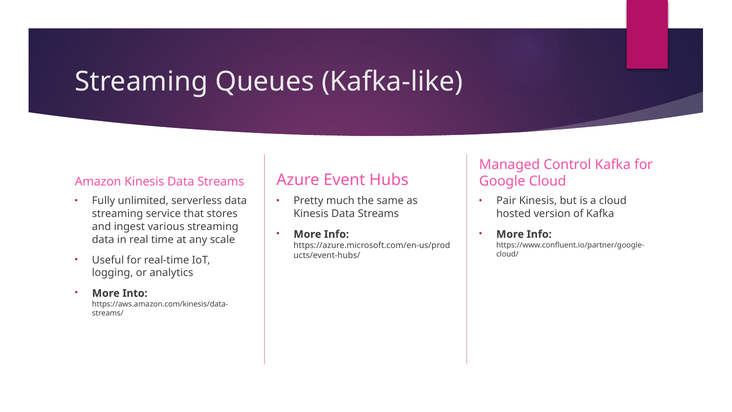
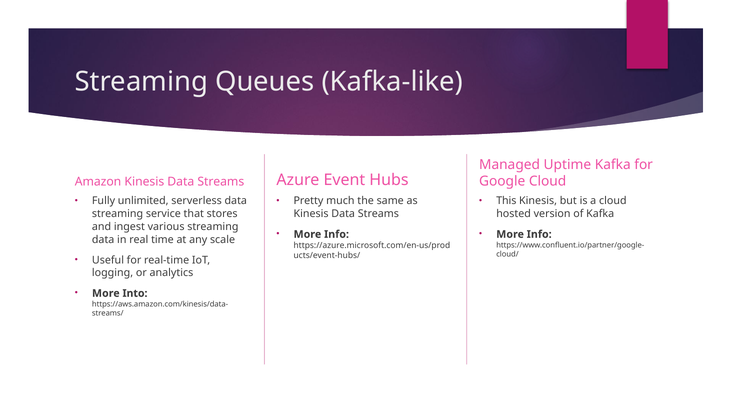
Control: Control -> Uptime
Pair: Pair -> This
